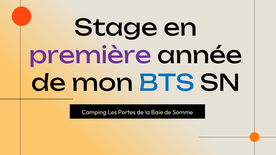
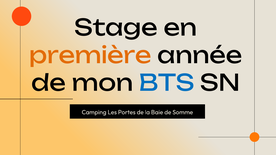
première colour: purple -> orange
